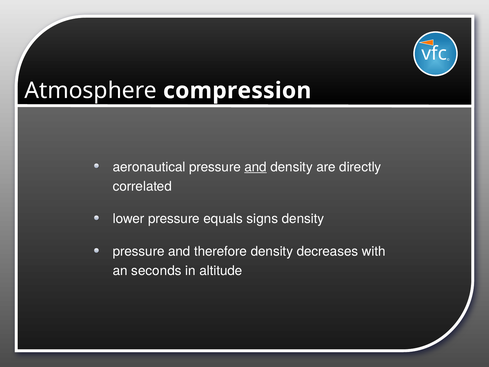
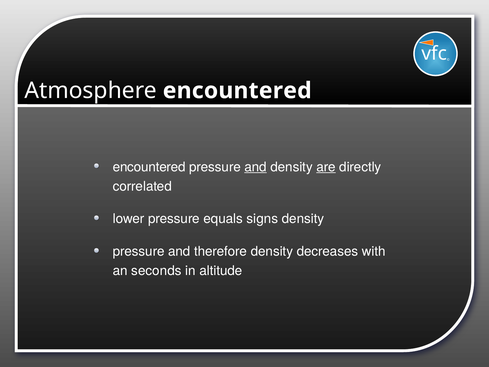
Atmosphere compression: compression -> encountered
aeronautical at (149, 167): aeronautical -> encountered
are underline: none -> present
